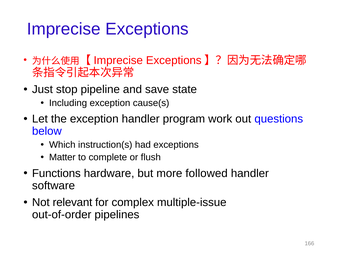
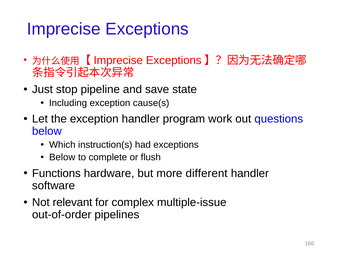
Matter at (62, 158): Matter -> Below
followed: followed -> different
